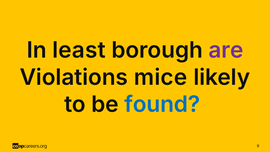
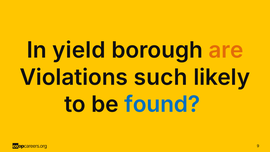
least: least -> yield
are colour: purple -> orange
mice: mice -> such
